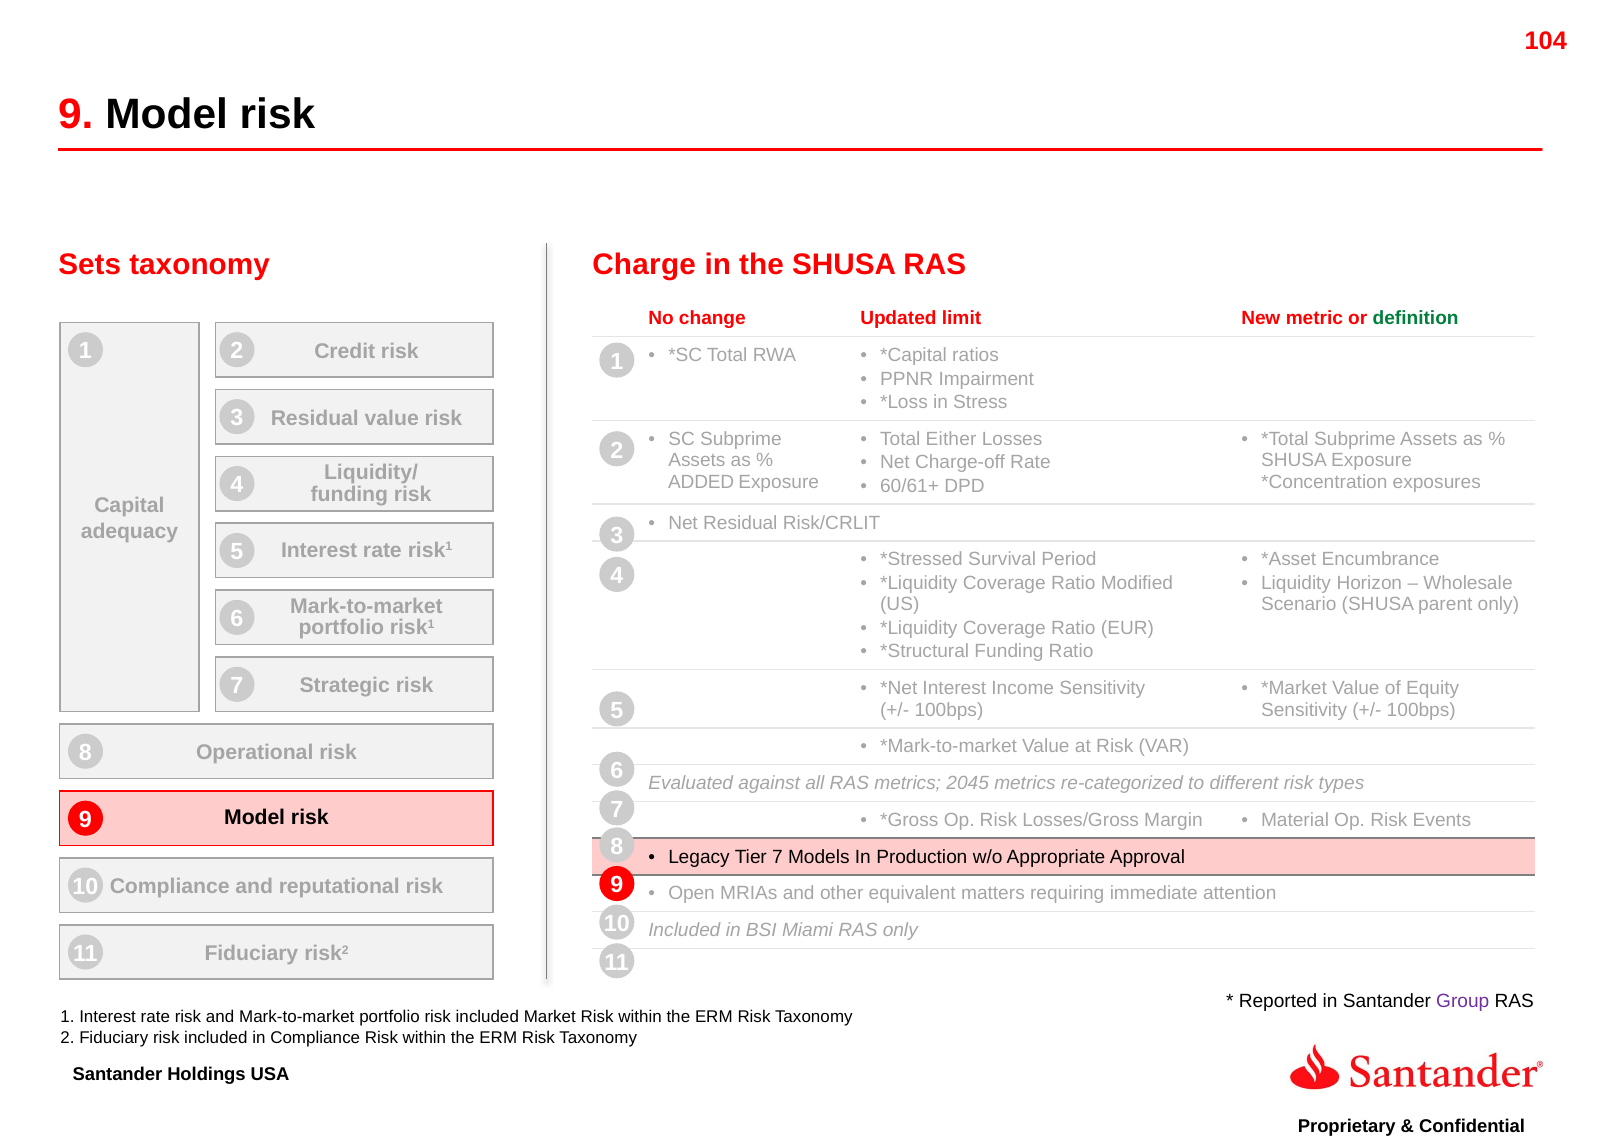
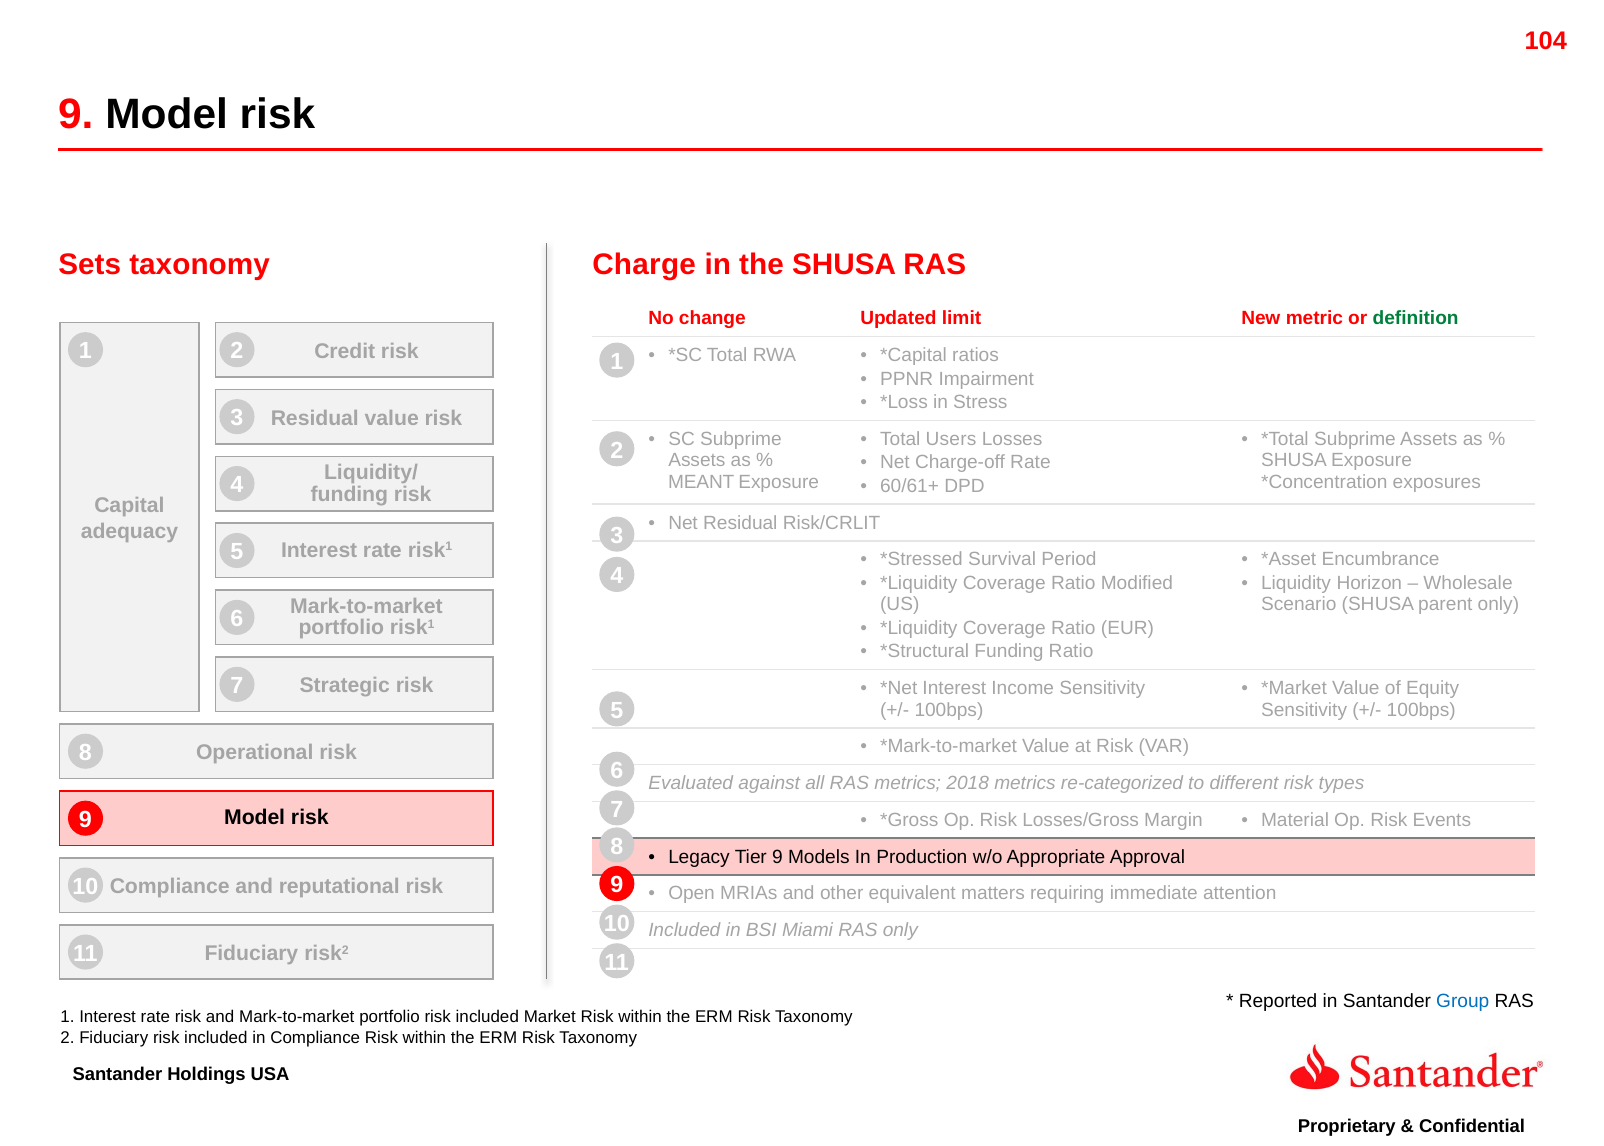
Either: Either -> Users
ADDED: ADDED -> MEANT
2045: 2045 -> 2018
Tier 7: 7 -> 9
Group colour: purple -> blue
